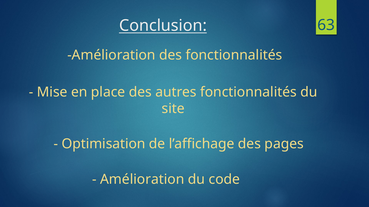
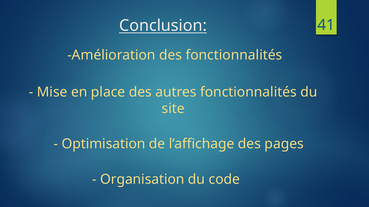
63: 63 -> 41
Amélioration at (142, 180): Amélioration -> Organisation
